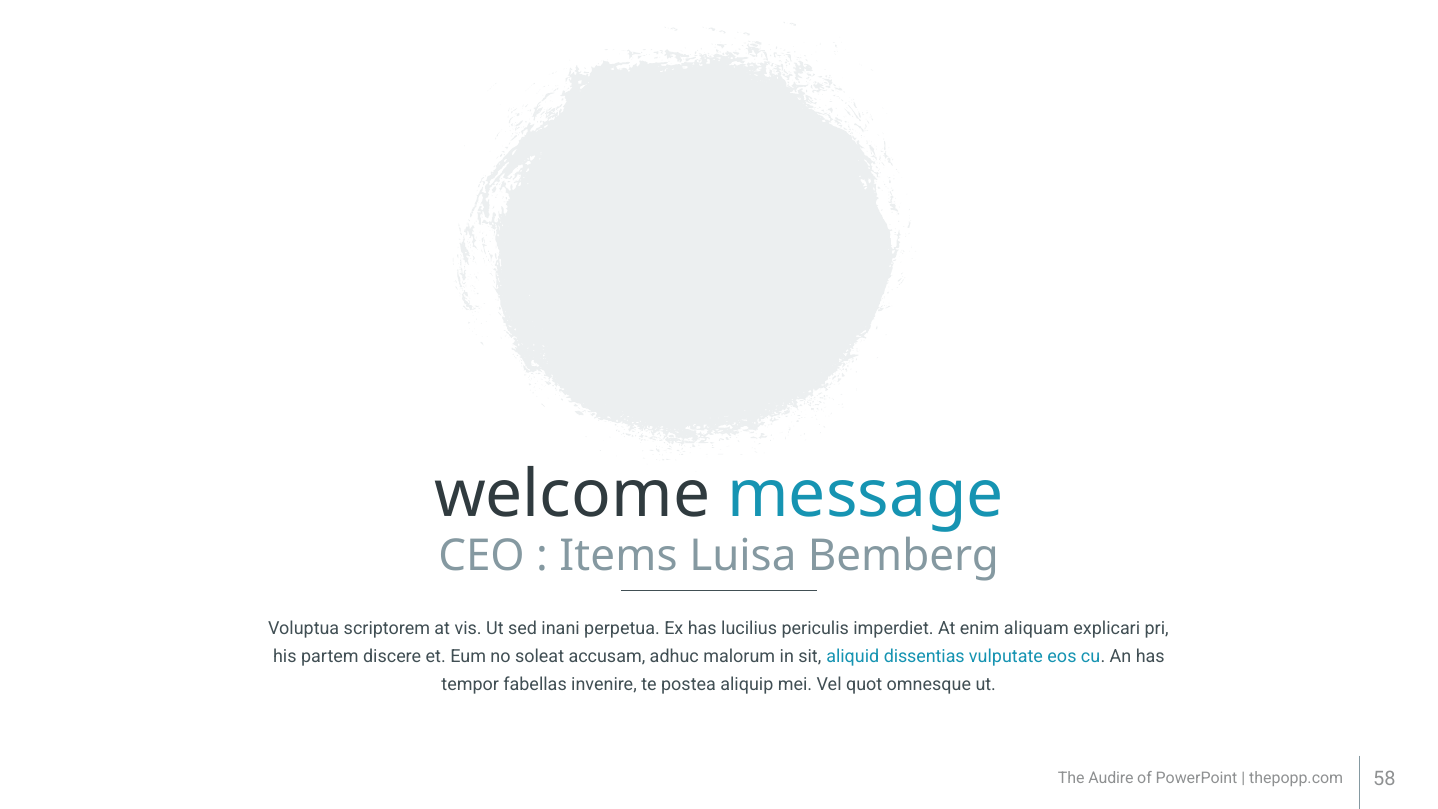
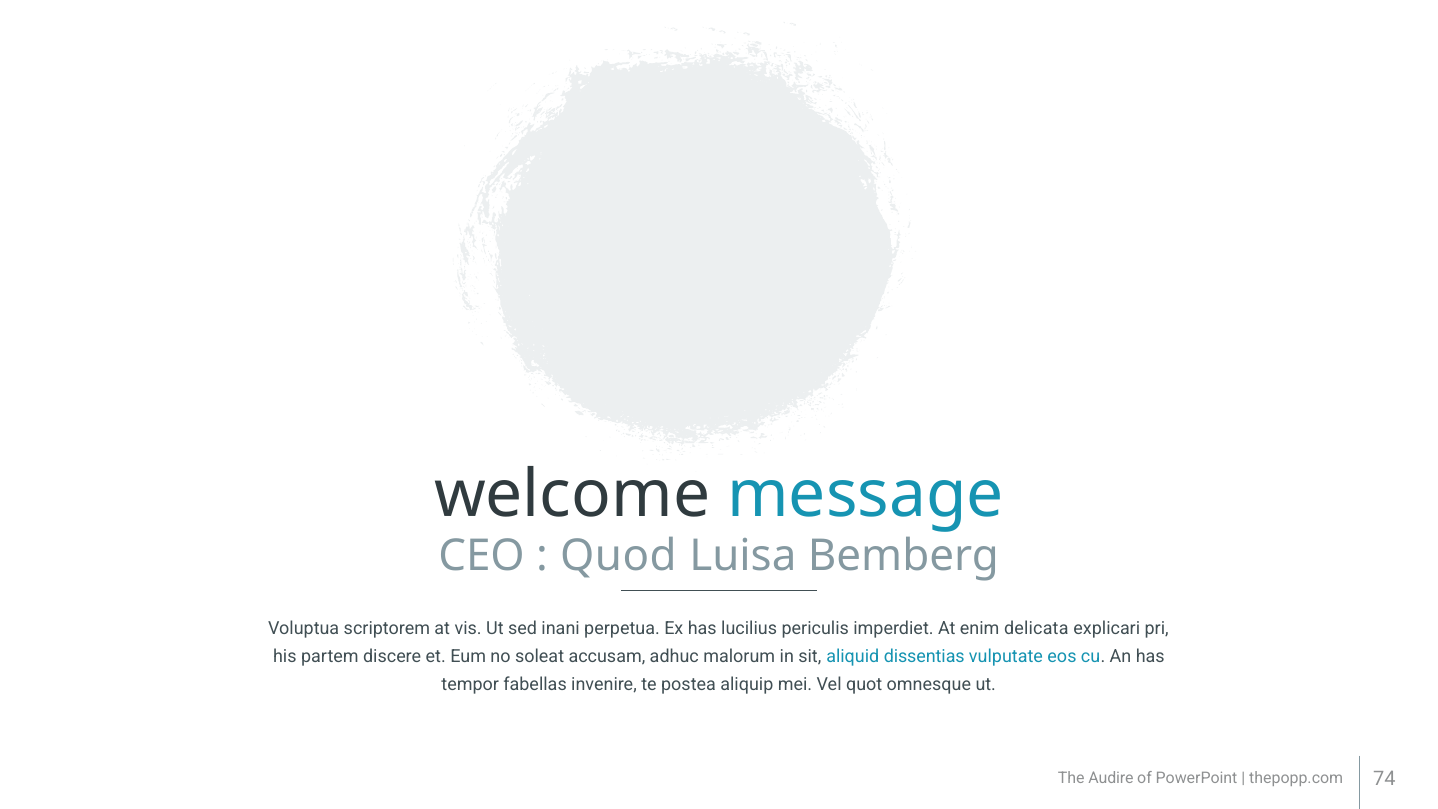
Items: Items -> Quod
aliquam: aliquam -> delicata
58: 58 -> 74
